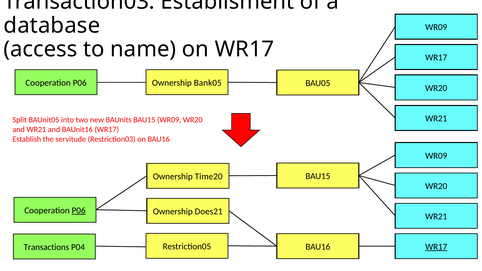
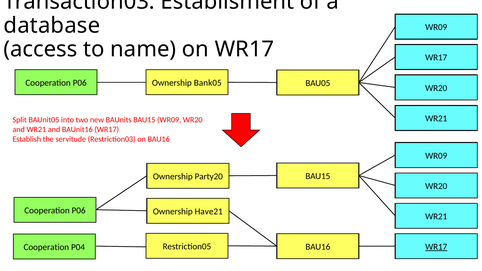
Time20: Time20 -> Party20
P06 at (79, 210) underline: present -> none
Does21: Does21 -> Have21
Transactions at (46, 247): Transactions -> Cooperation
